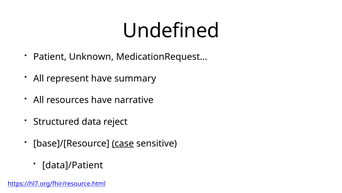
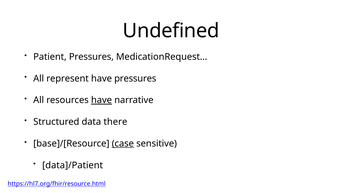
Patient Unknown: Unknown -> Pressures
have summary: summary -> pressures
have at (102, 100) underline: none -> present
reject: reject -> there
